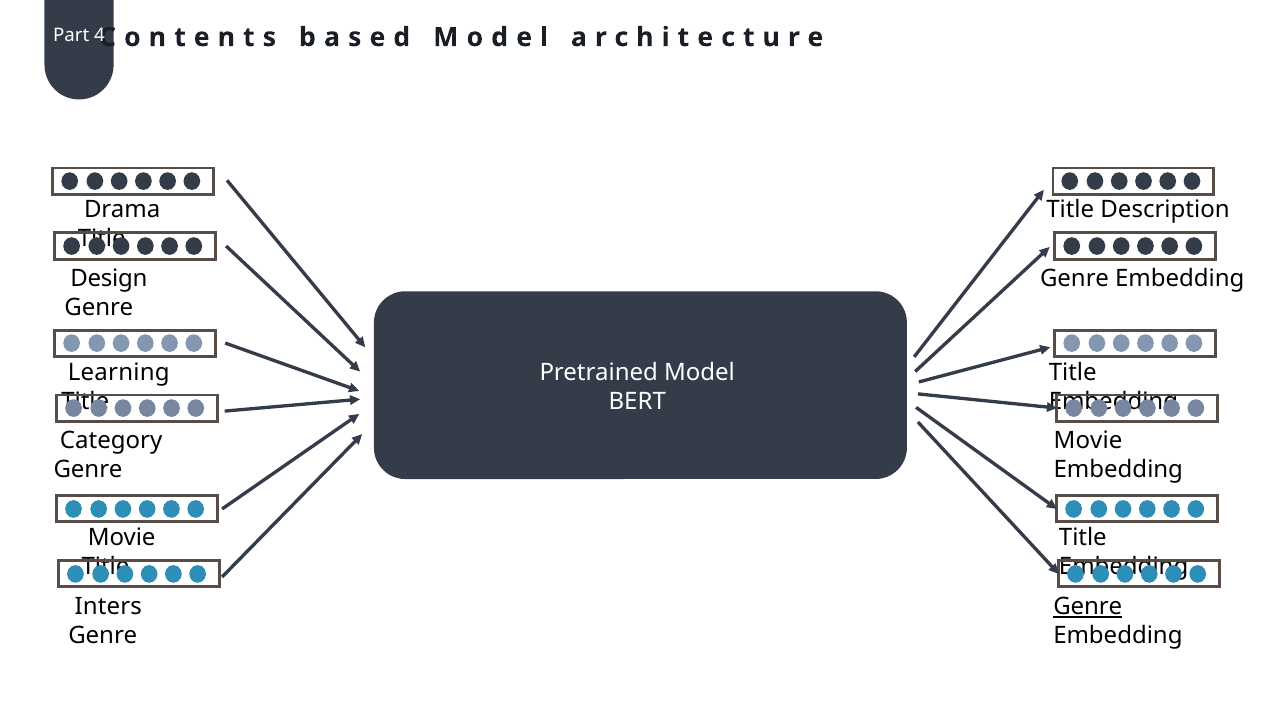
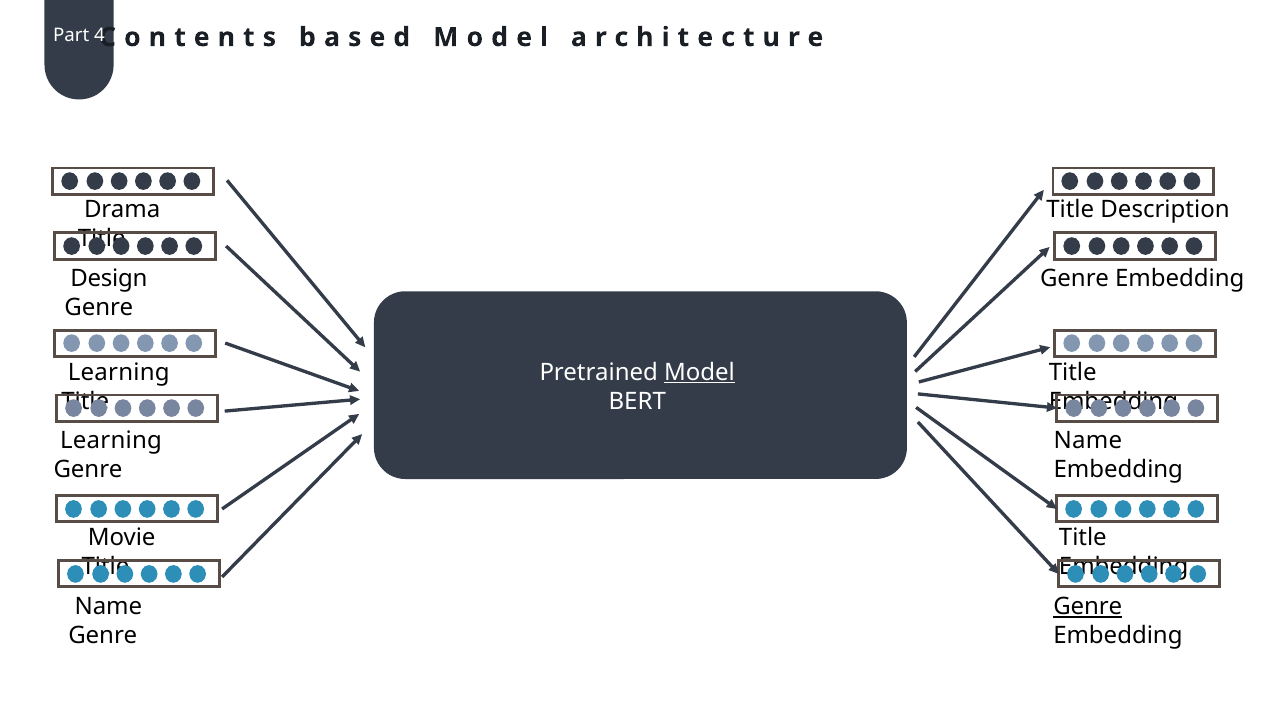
Model underline: none -> present
Category at (111, 441): Category -> Learning
Movie at (1088, 441): Movie -> Name
Inters at (108, 607): Inters -> Name
